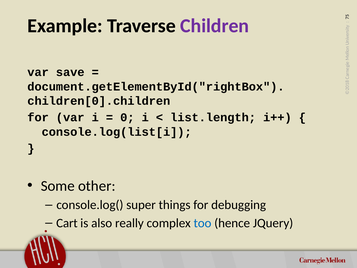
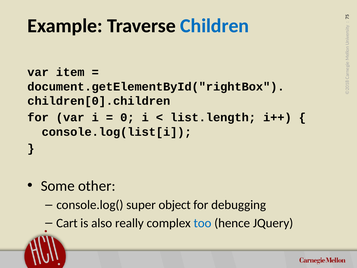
Children colour: purple -> blue
save: save -> item
things: things -> object
